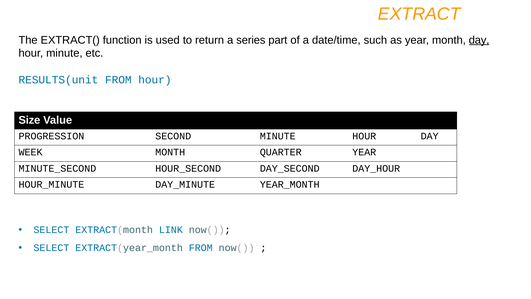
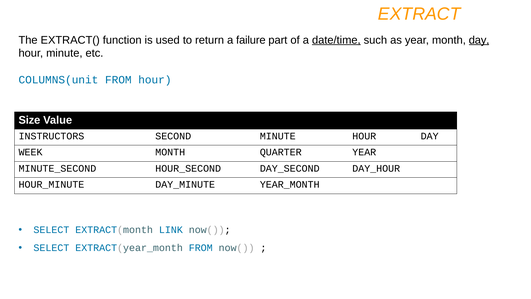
series: series -> failure
date/time underline: none -> present
RESULTS(unit: RESULTS(unit -> COLUMNS(unit
PROGRESSION: PROGRESSION -> INSTRUCTORS
